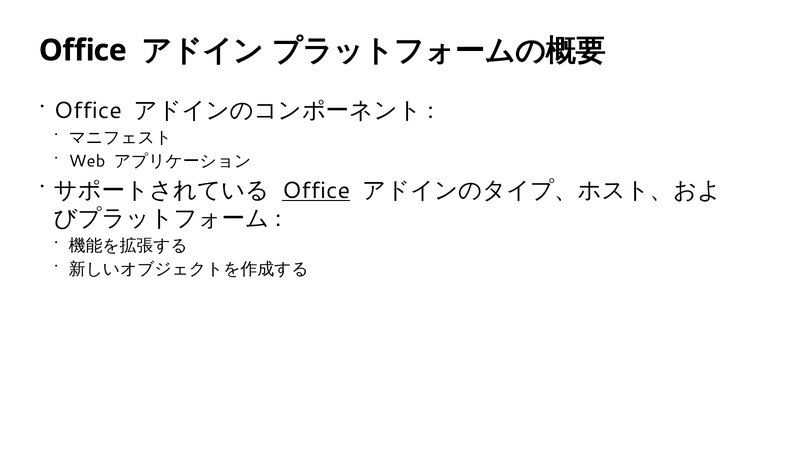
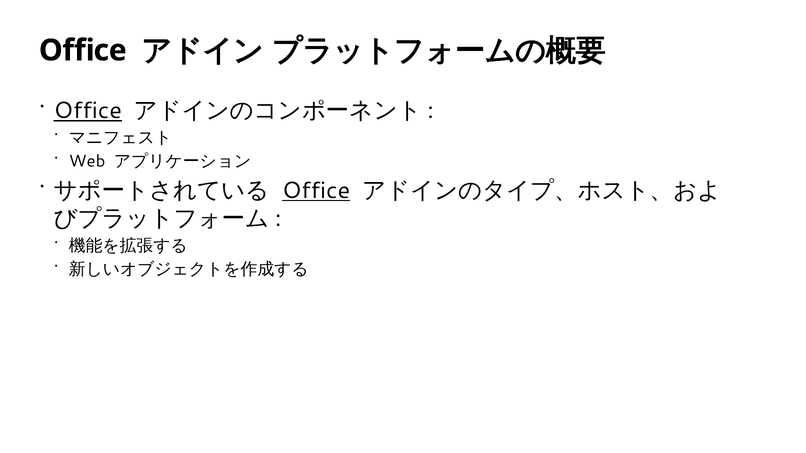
Office at (88, 111) underline: none -> present
